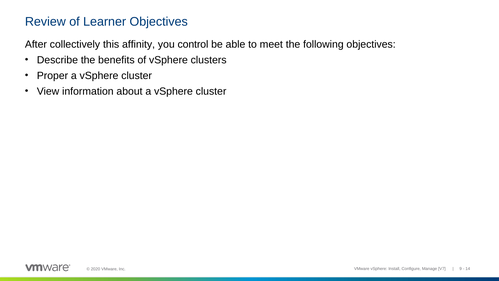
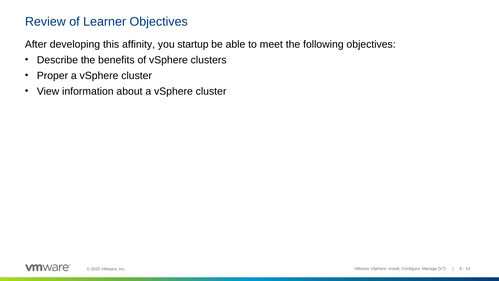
collectively: collectively -> developing
control: control -> startup
